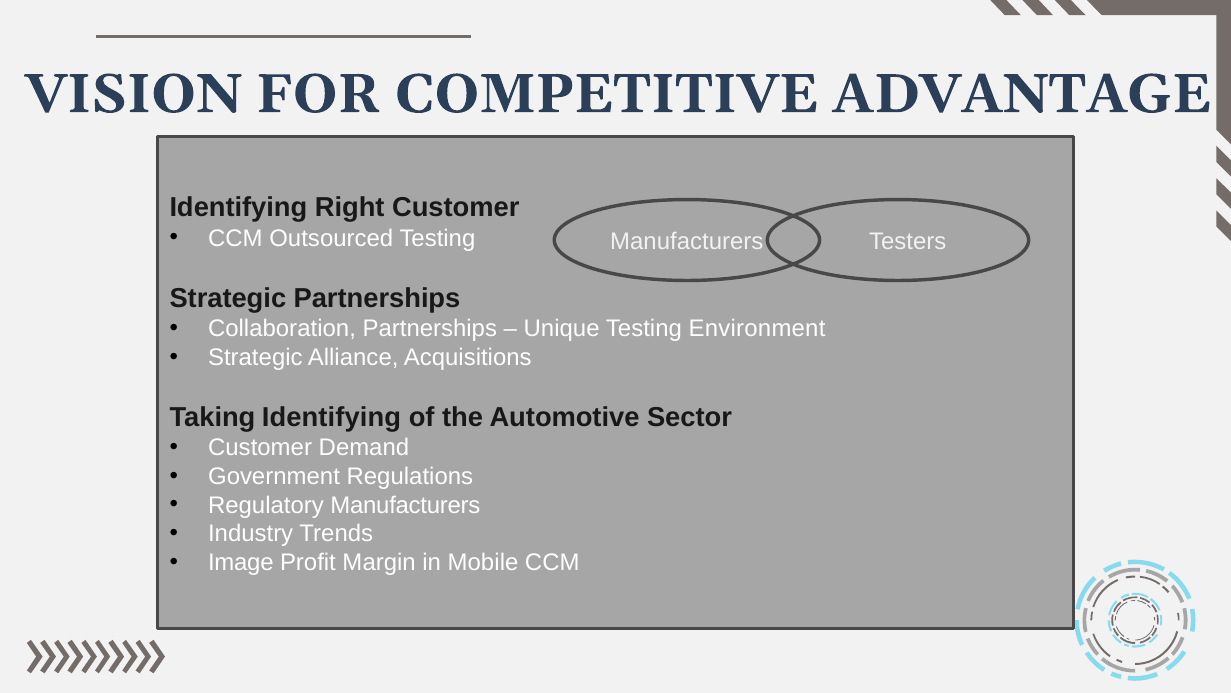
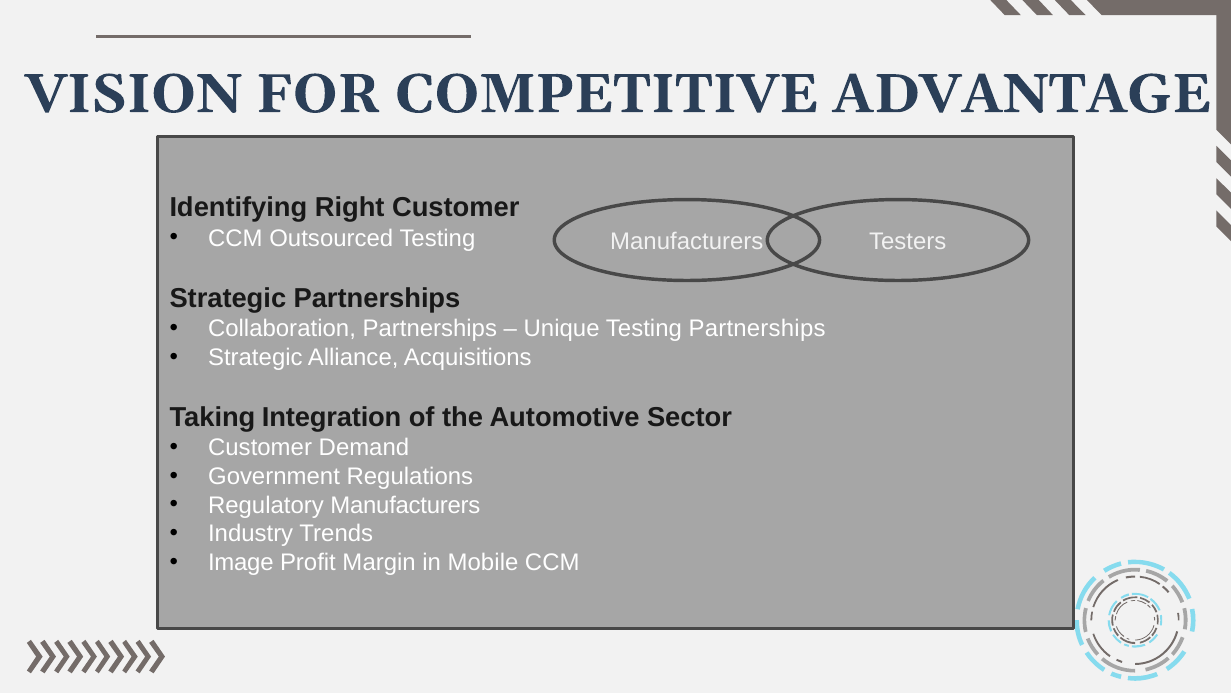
Testing Environment: Environment -> Partnerships
Taking Identifying: Identifying -> Integration
